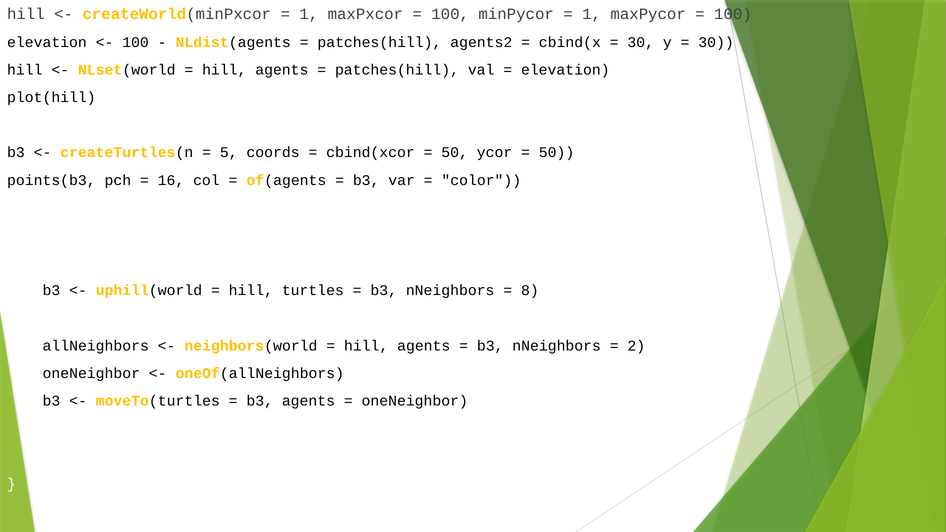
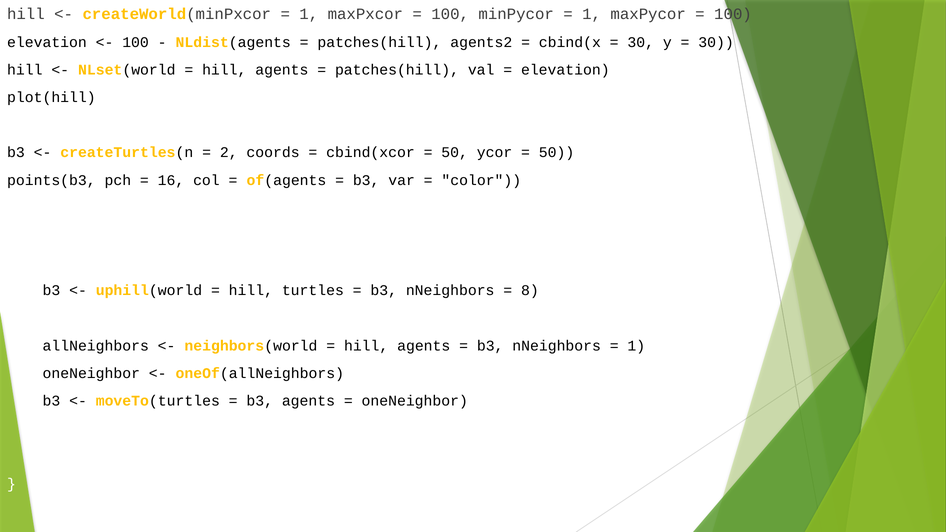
5: 5 -> 2
2 at (636, 346): 2 -> 1
